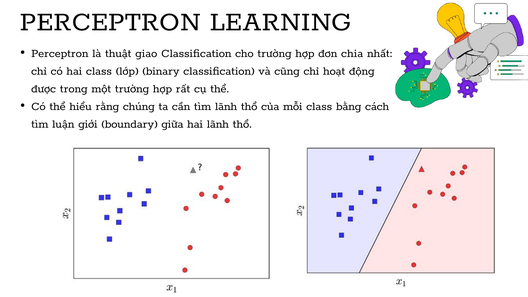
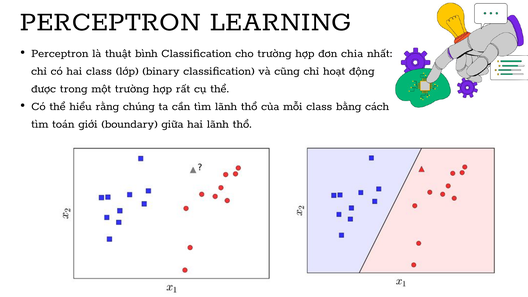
giao: giao -> bình
luận: luận -> toán
